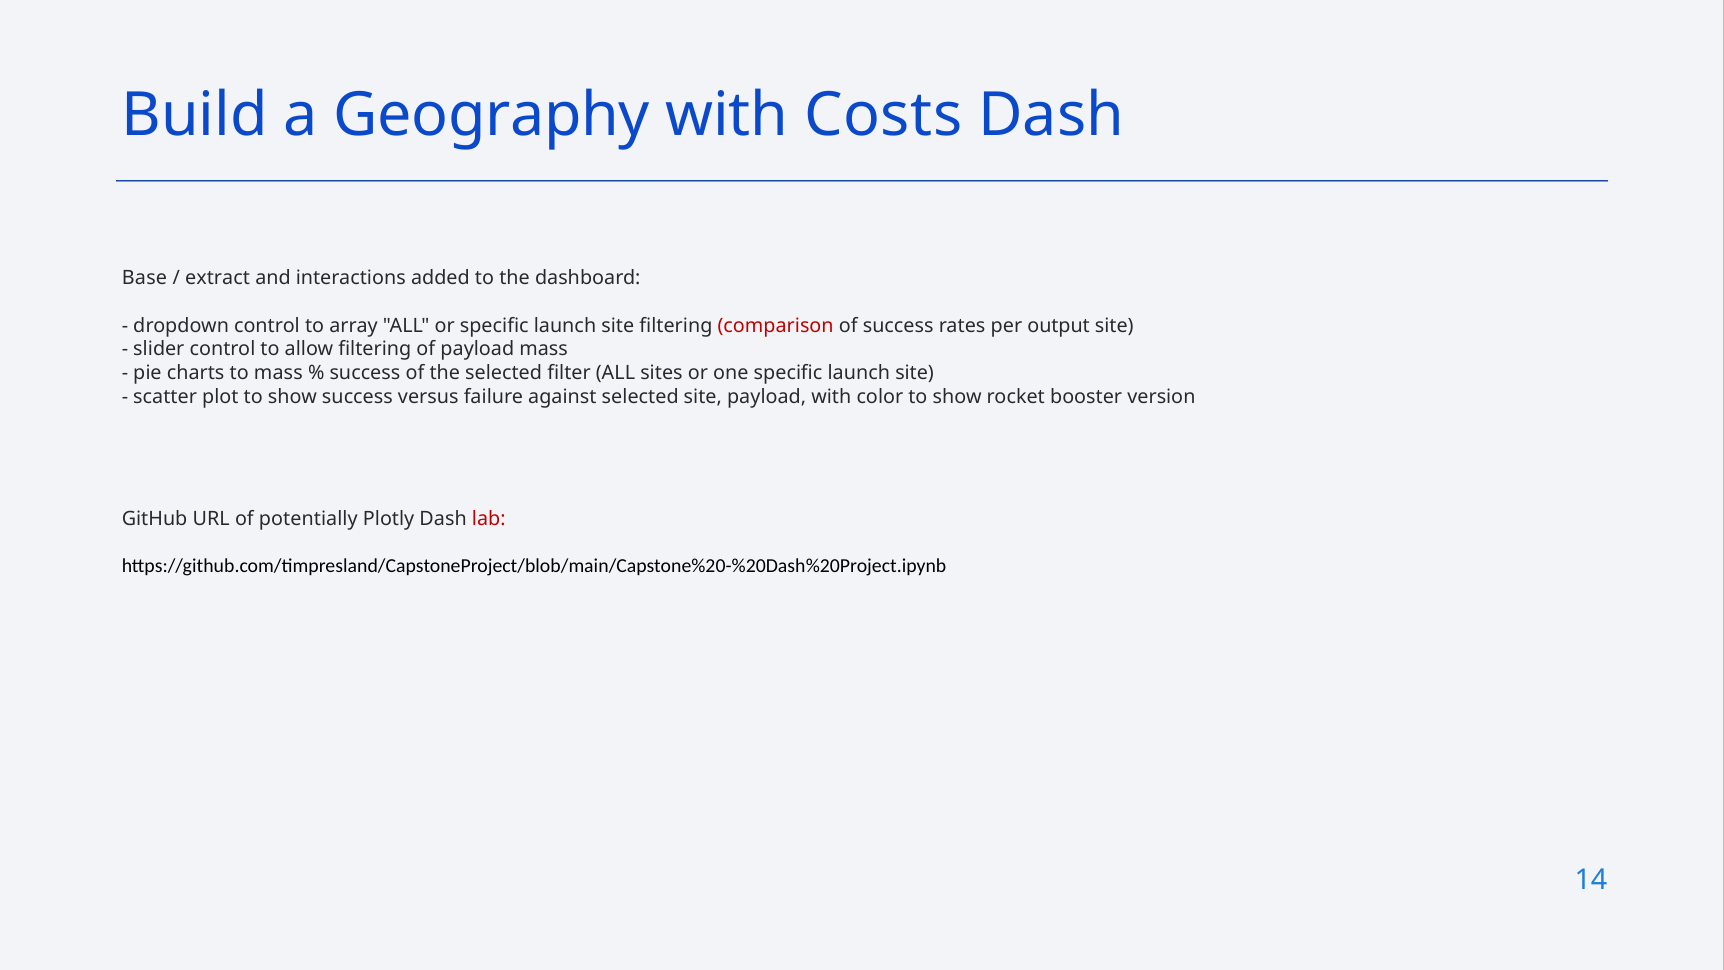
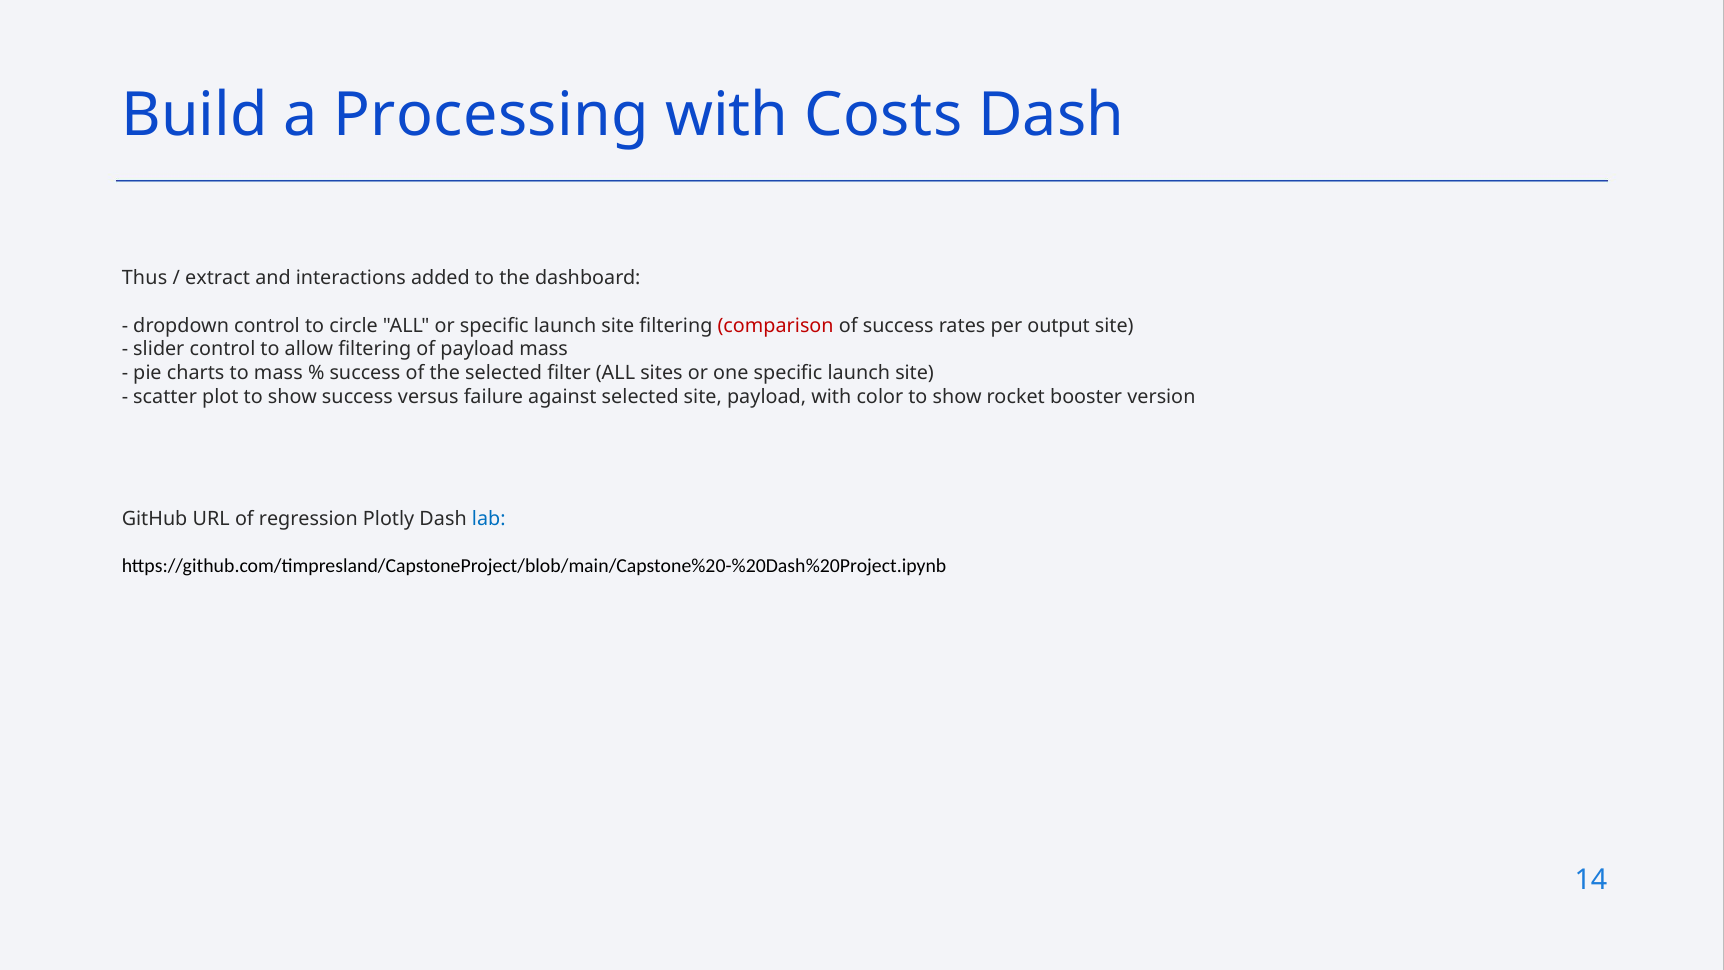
Geography: Geography -> Processing
Base: Base -> Thus
array: array -> circle
potentially: potentially -> regression
lab colour: red -> blue
